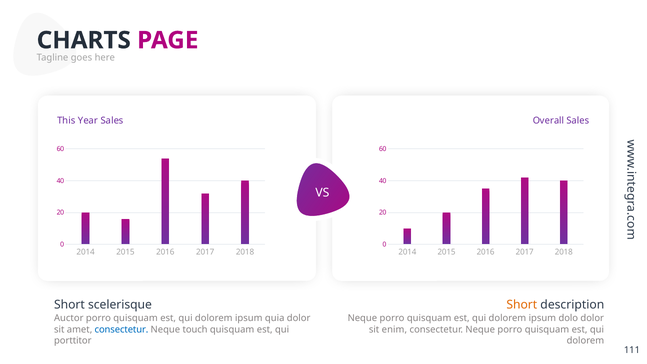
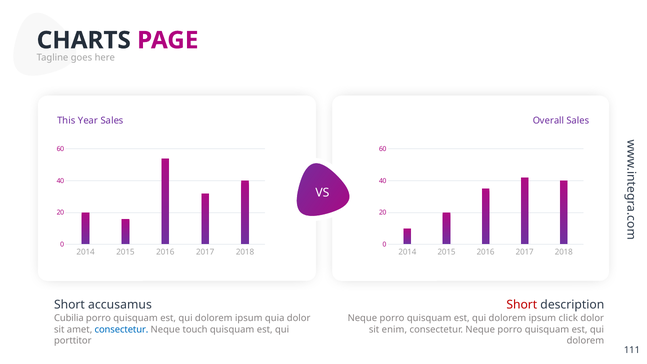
scelerisque: scelerisque -> accusamus
Short at (522, 305) colour: orange -> red
Auctor: Auctor -> Cubilia
dolo: dolo -> click
